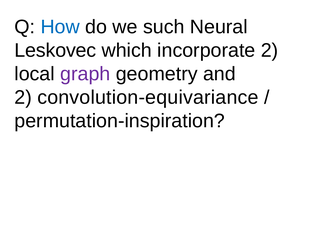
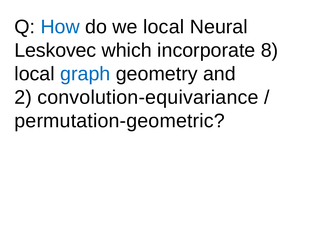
we such: such -> local
incorporate 2: 2 -> 8
graph colour: purple -> blue
permutation-inspiration: permutation-inspiration -> permutation-geometric
